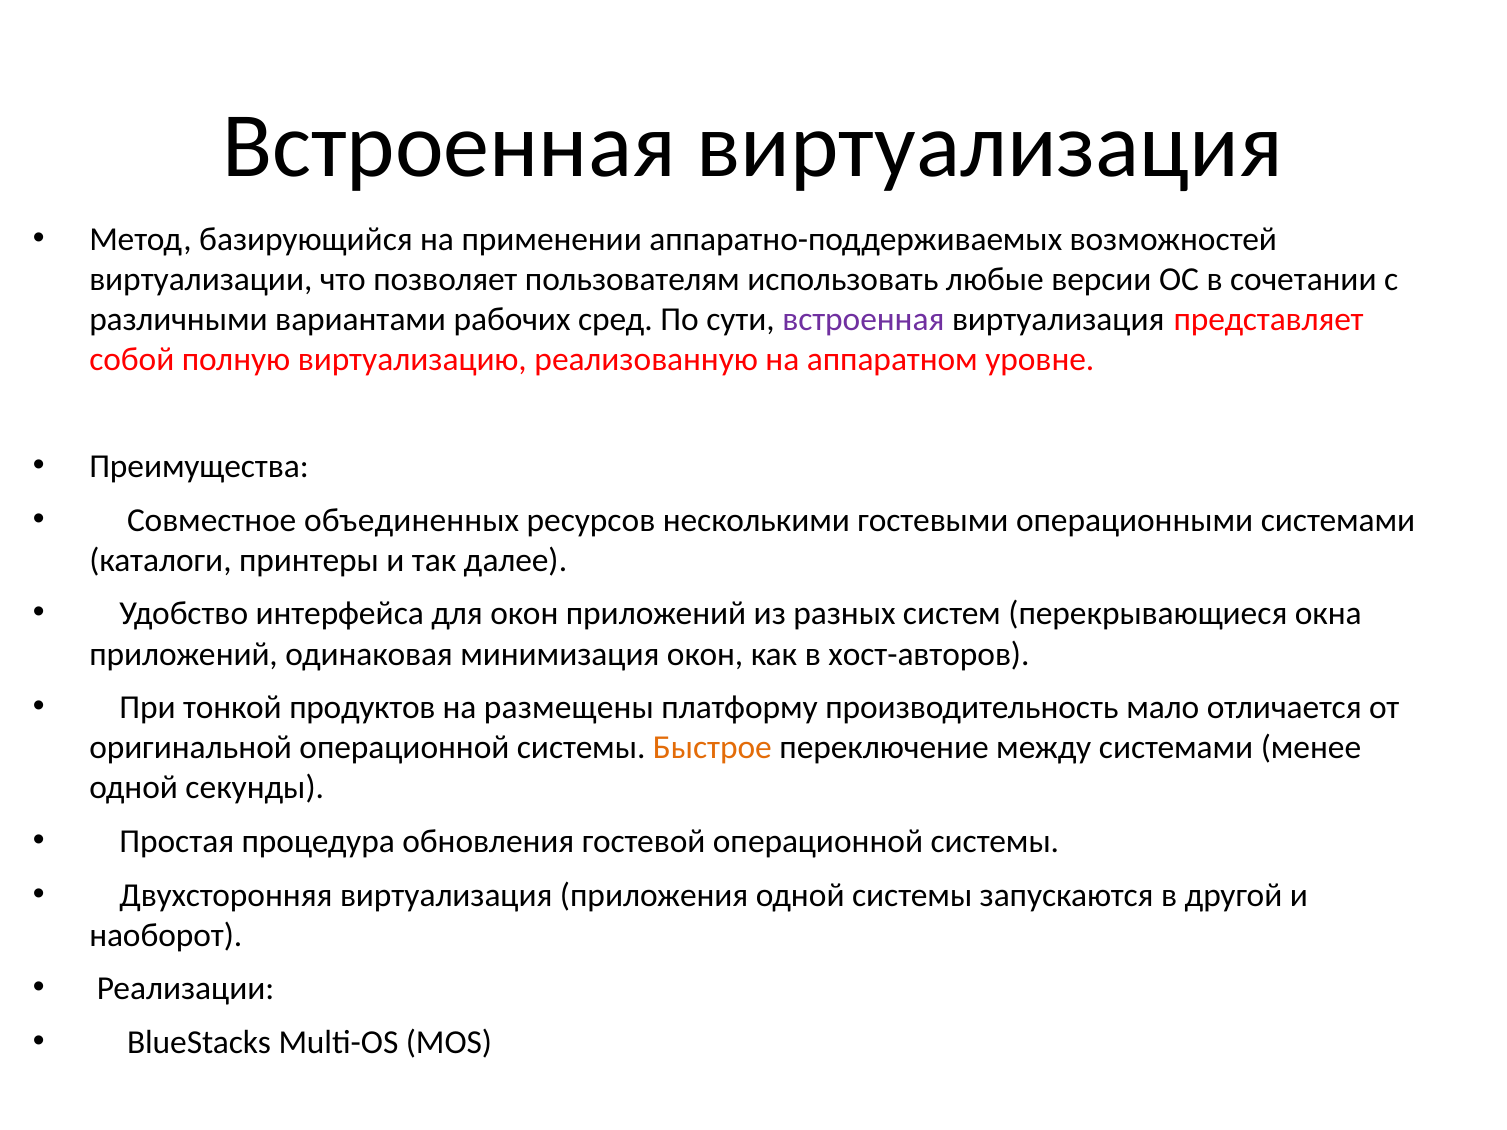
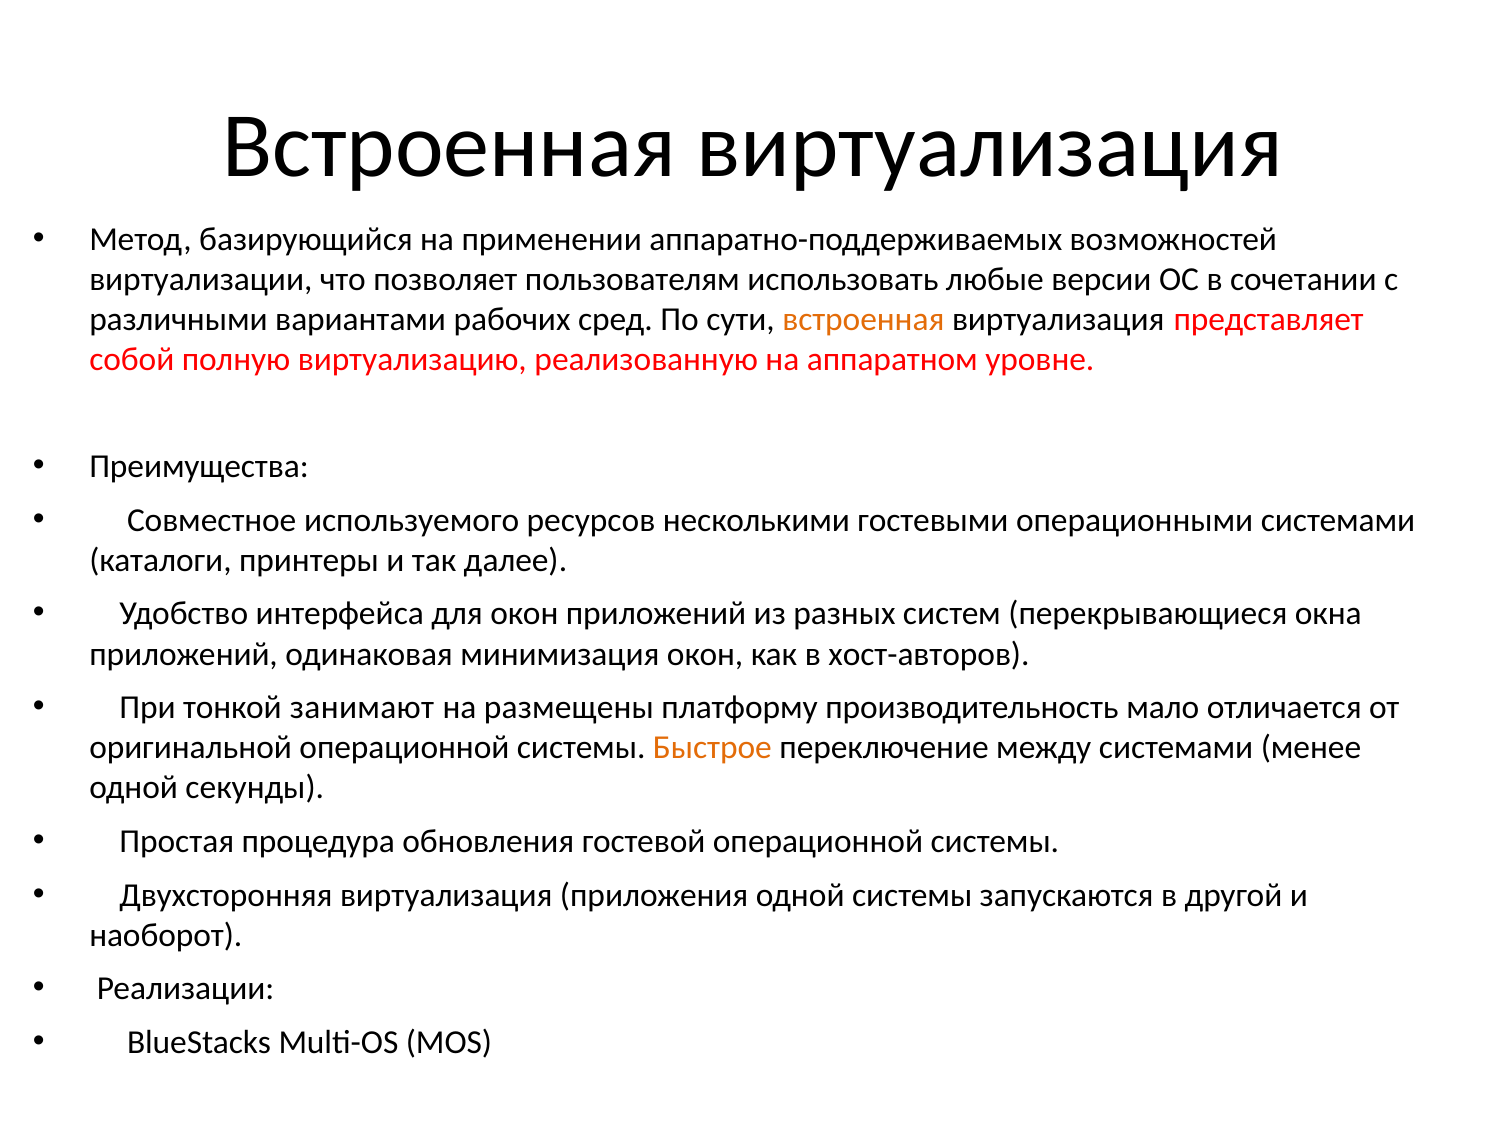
встроенная at (863, 319) colour: purple -> orange
объединенных: объединенных -> используемого
продуктов: продуктов -> занимают
